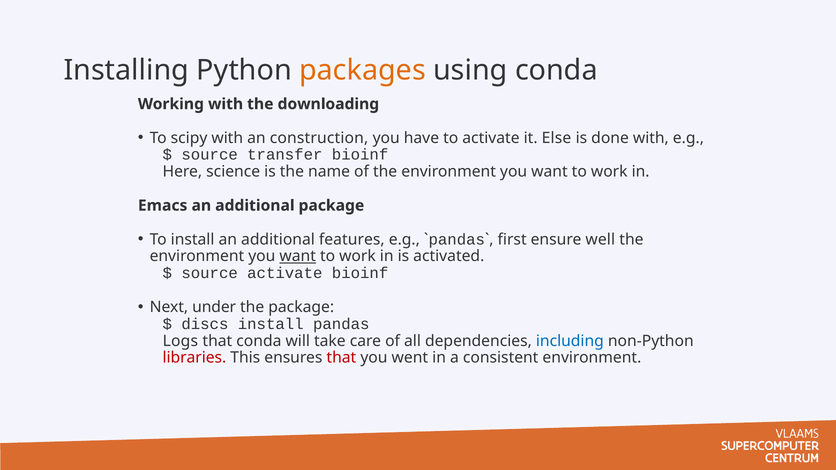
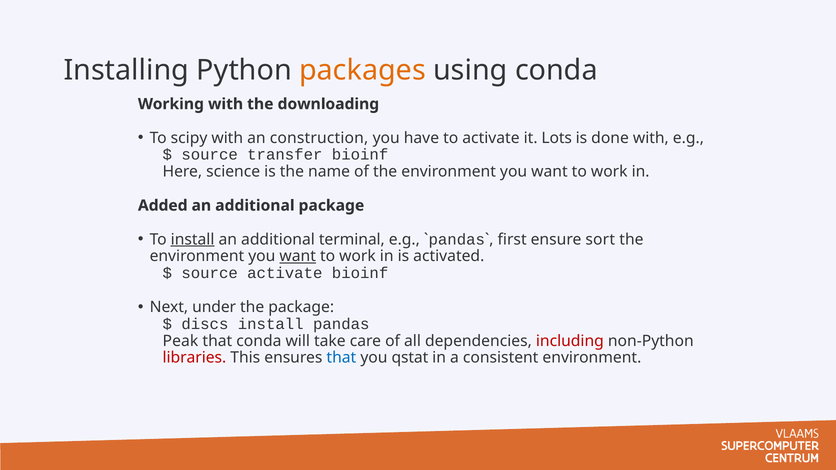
Else: Else -> Lots
Emacs: Emacs -> Added
install at (193, 239) underline: none -> present
features: features -> terminal
well: well -> sort
Logs: Logs -> Peak
including colour: blue -> red
that at (341, 358) colour: red -> blue
went: went -> qstat
